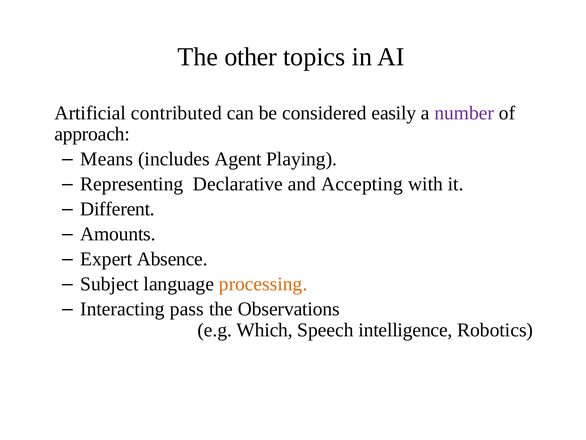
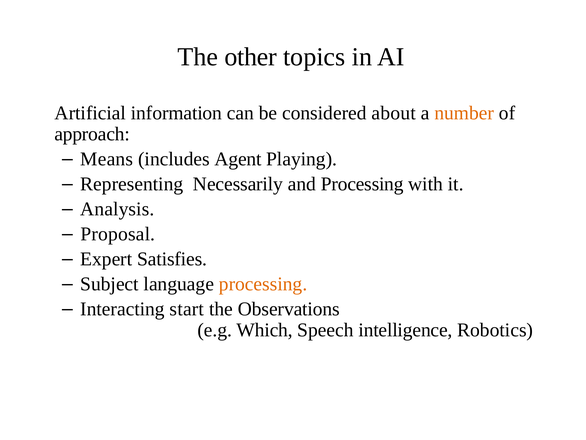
contributed: contributed -> information
easily: easily -> about
number colour: purple -> orange
Declarative: Declarative -> Necessarily
and Accepting: Accepting -> Processing
Different: Different -> Analysis
Amounts: Amounts -> Proposal
Absence: Absence -> Satisfies
pass: pass -> start
